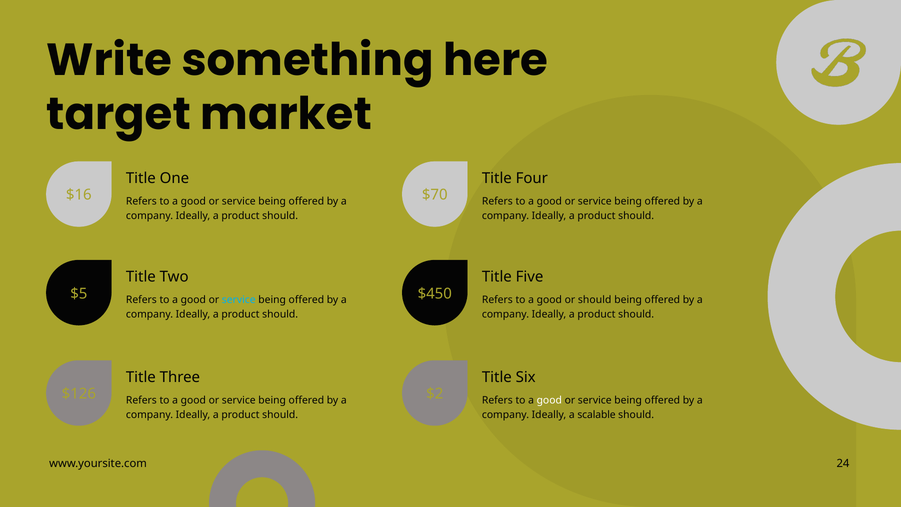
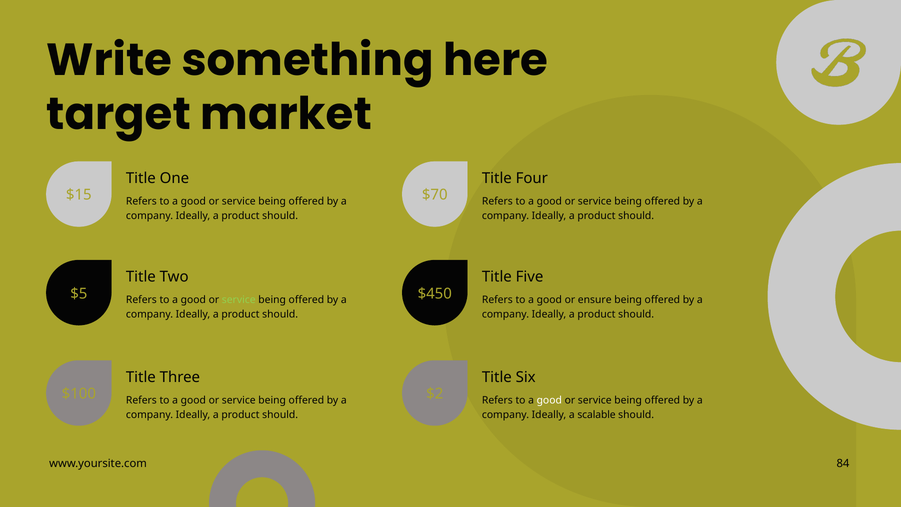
$16: $16 -> $15
service at (239, 300) colour: light blue -> light green
or should: should -> ensure
$126: $126 -> $100
24: 24 -> 84
